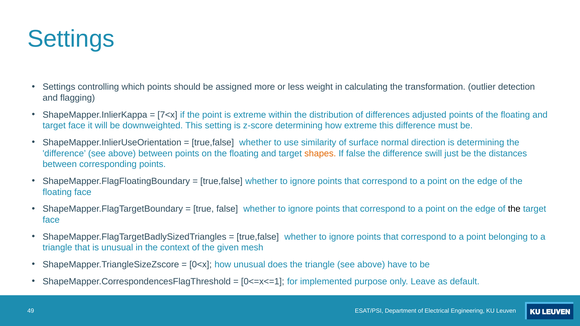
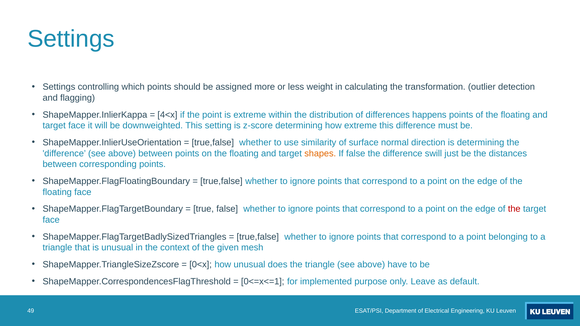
7<x: 7<x -> 4<x
adjusted: adjusted -> happens
the at (514, 209) colour: black -> red
